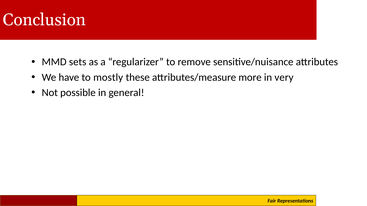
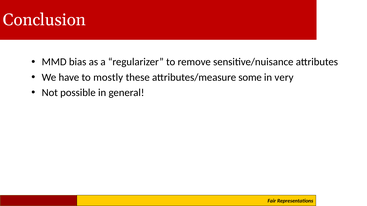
sets: sets -> bias
more: more -> some
